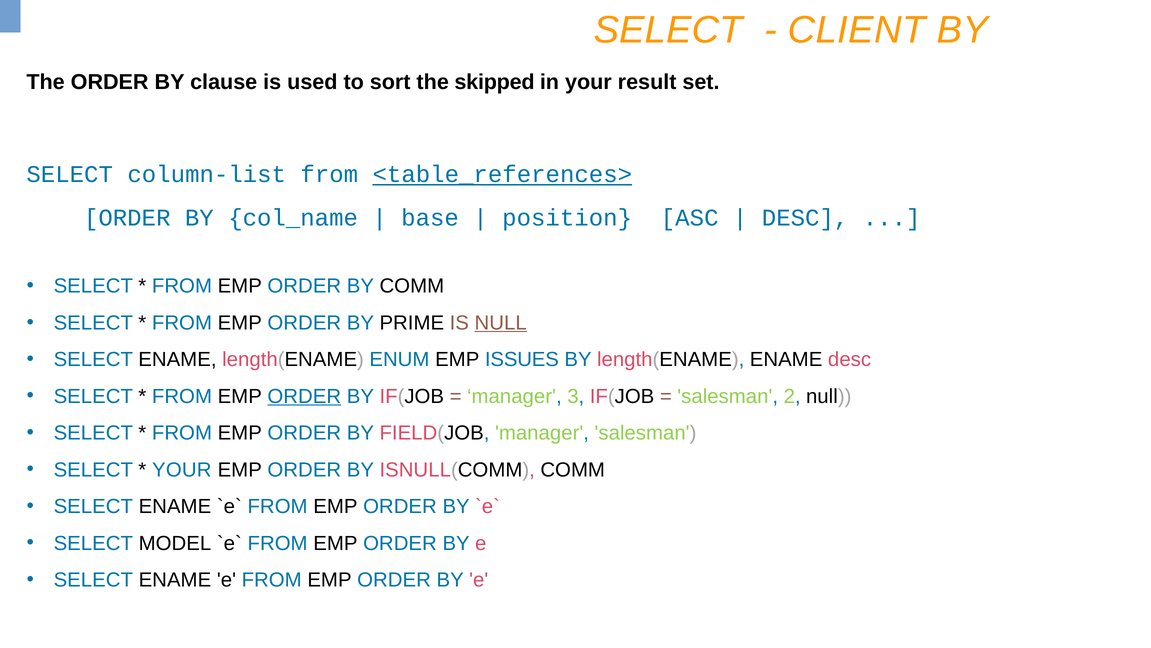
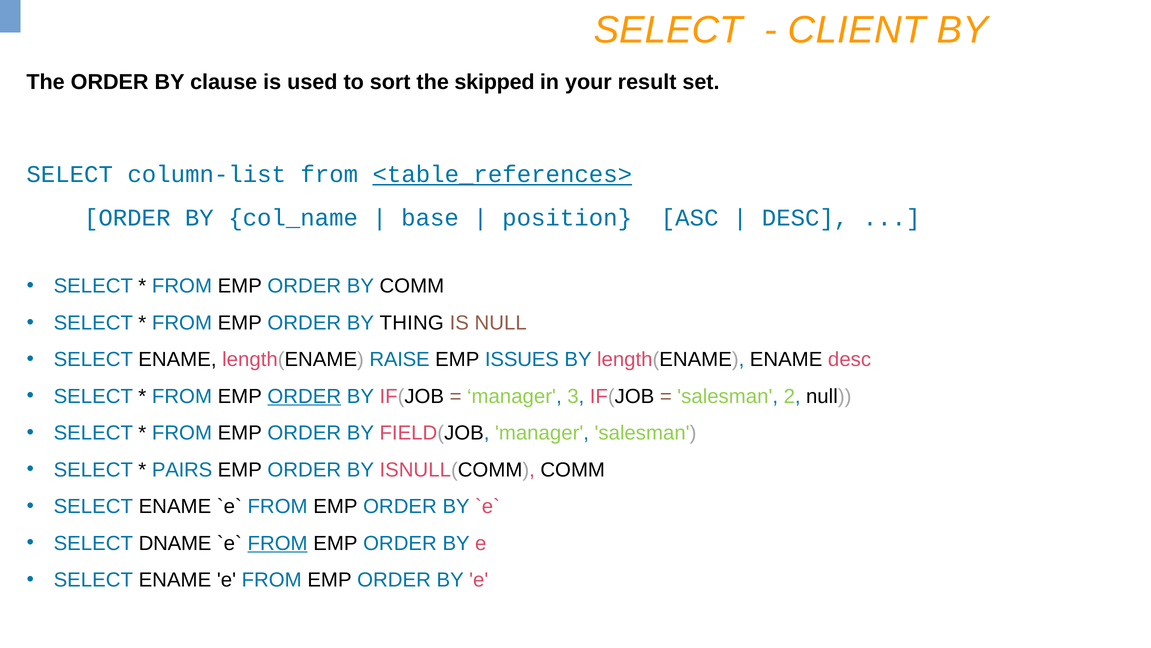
PRIME: PRIME -> THING
NULL at (501, 323) underline: present -> none
ENUM: ENUM -> RAISE
YOUR at (182, 469): YOUR -> PAIRS
MODEL: MODEL -> DNAME
FROM at (278, 543) underline: none -> present
